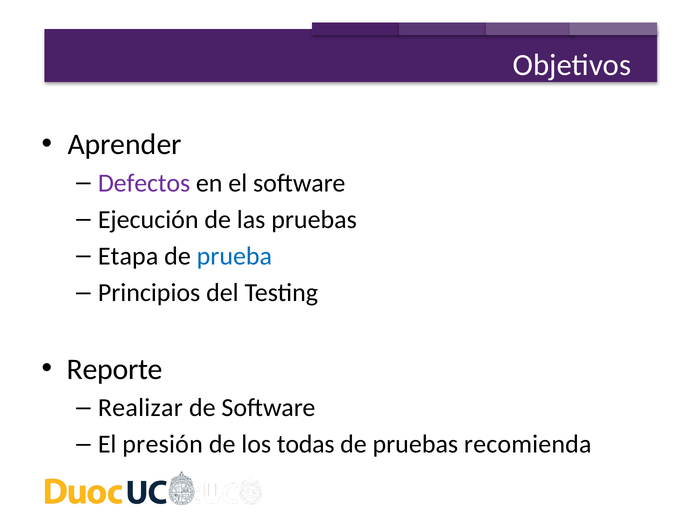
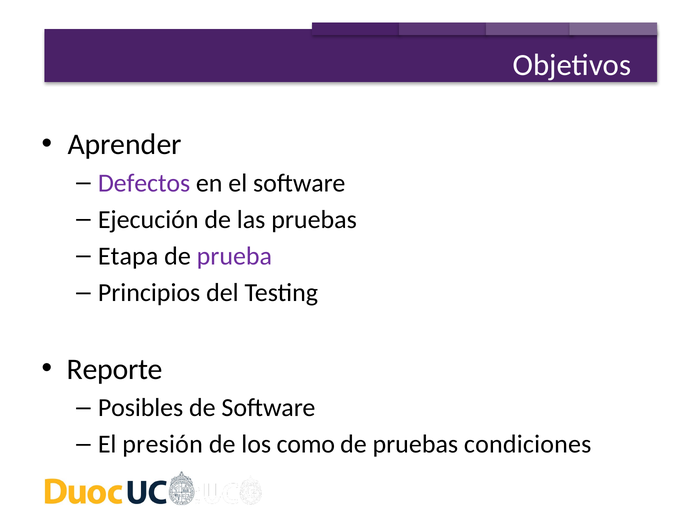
prueba colour: blue -> purple
Realizar: Realizar -> Posibles
todas: todas -> como
recomienda: recomienda -> condiciones
